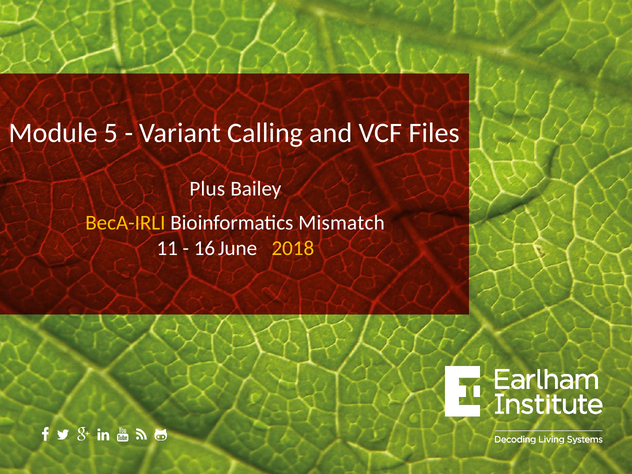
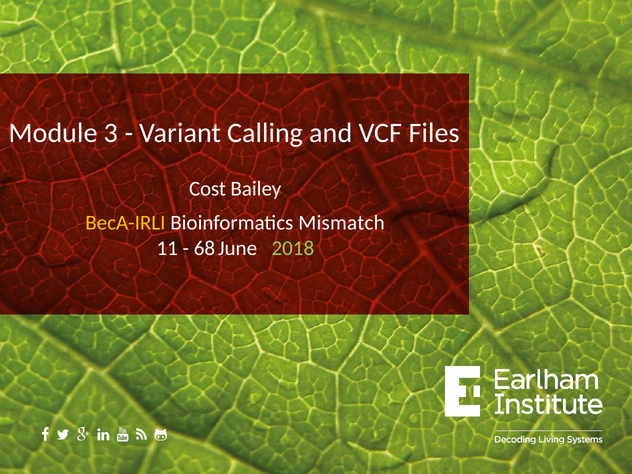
5: 5 -> 3
Plus: Plus -> Cost
16: 16 -> 68
2018 colour: yellow -> light green
